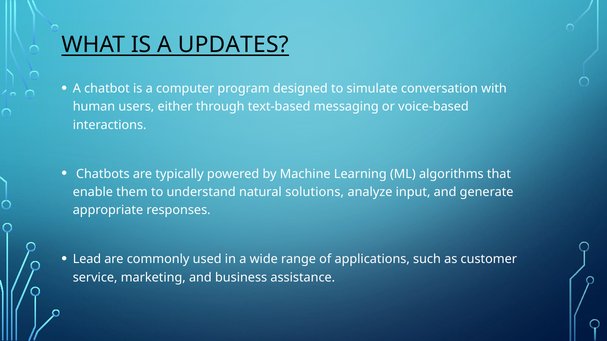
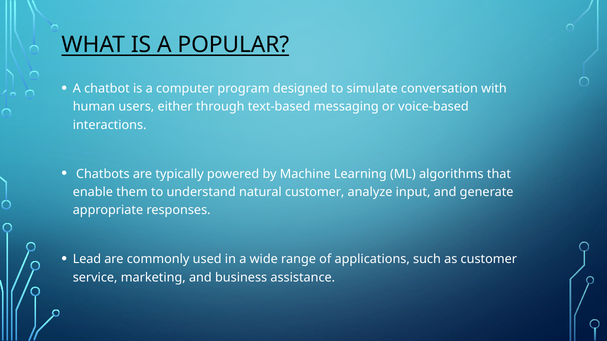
UPDATES: UPDATES -> POPULAR
natural solutions: solutions -> customer
